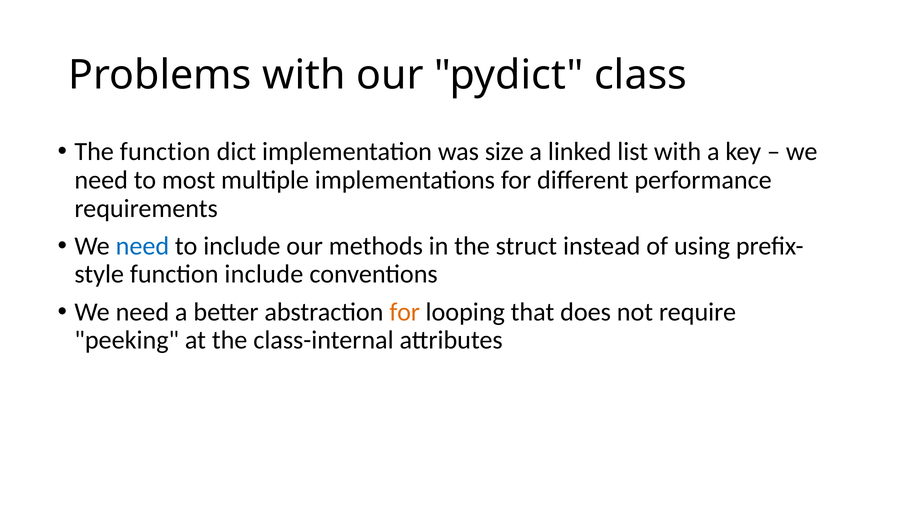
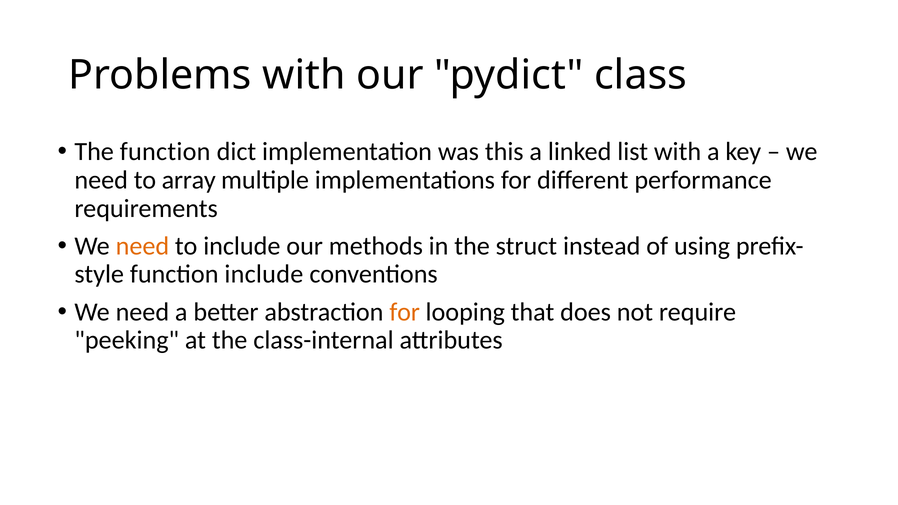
size: size -> this
most: most -> array
need at (142, 246) colour: blue -> orange
